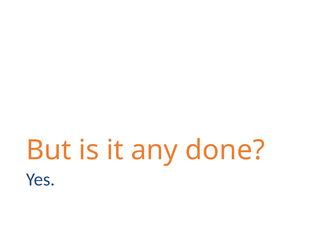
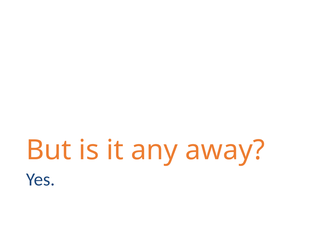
done: done -> away
